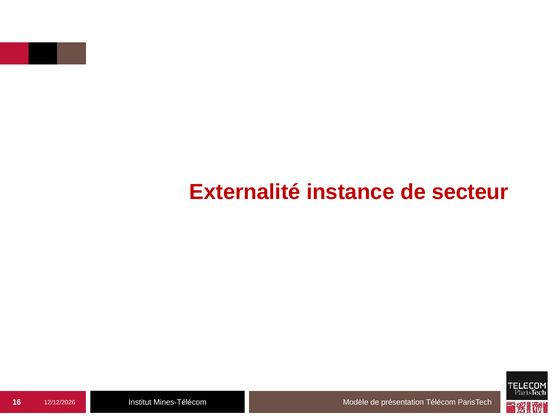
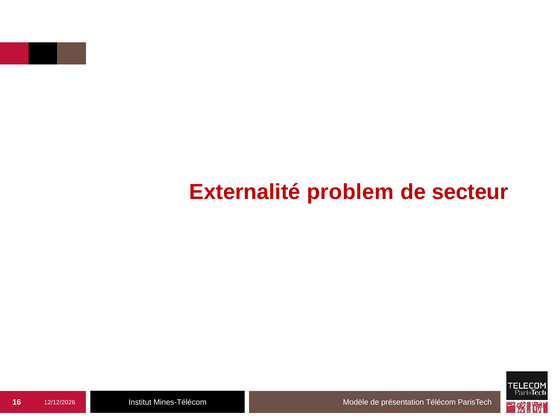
instance: instance -> problem
